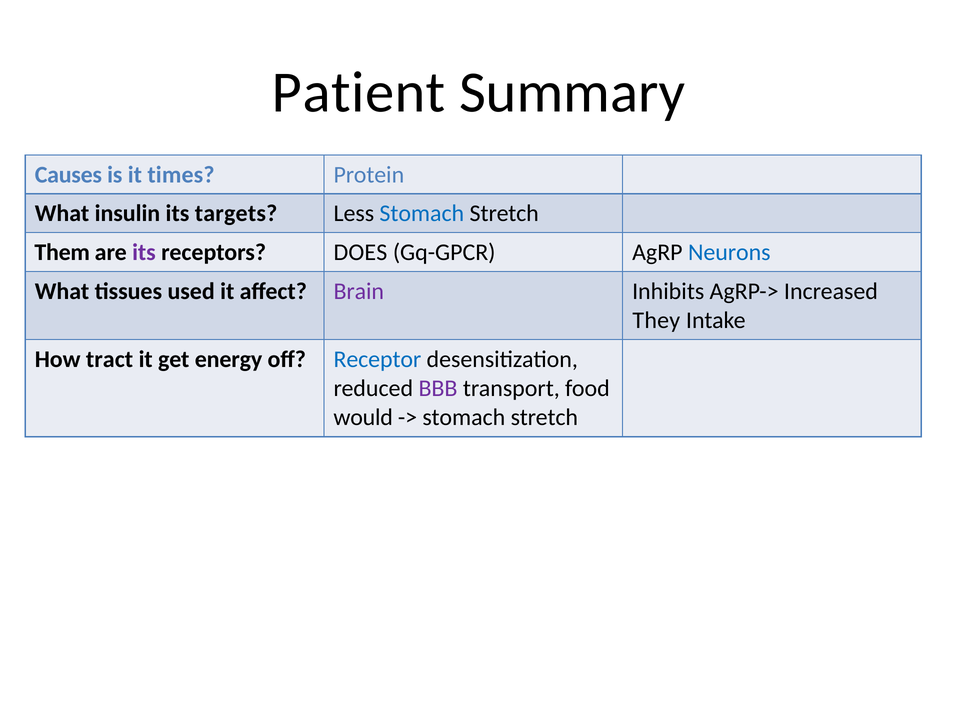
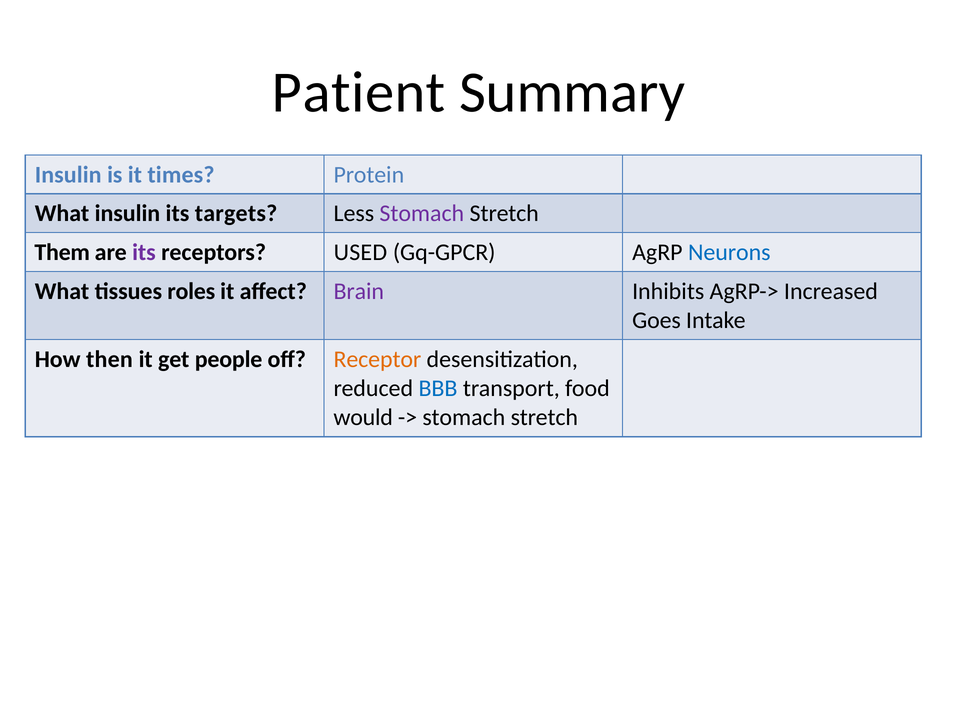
Causes at (68, 175): Causes -> Insulin
Stomach at (422, 214) colour: blue -> purple
DOES: DOES -> USED
used: used -> roles
They: They -> Goes
tract: tract -> then
energy: energy -> people
Receptor colour: blue -> orange
BBB colour: purple -> blue
